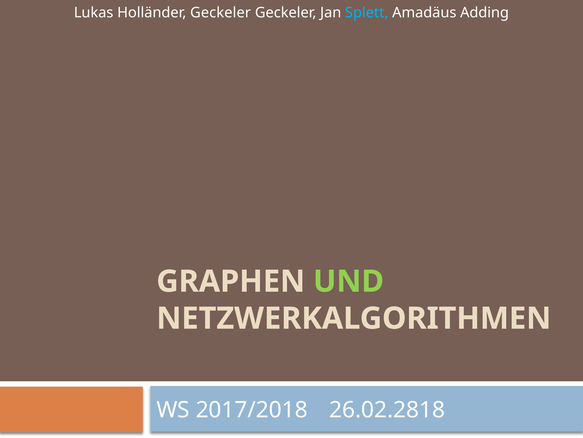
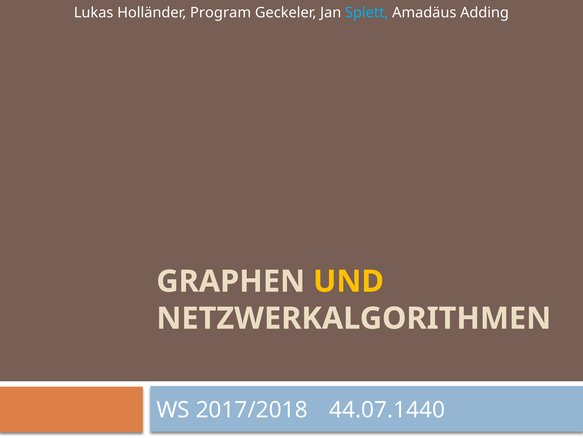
Holländer Geckeler: Geckeler -> Program
UND colour: light green -> yellow
26.02.2818: 26.02.2818 -> 44.07.1440
